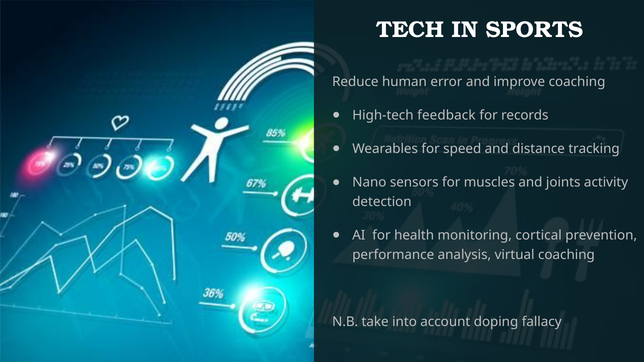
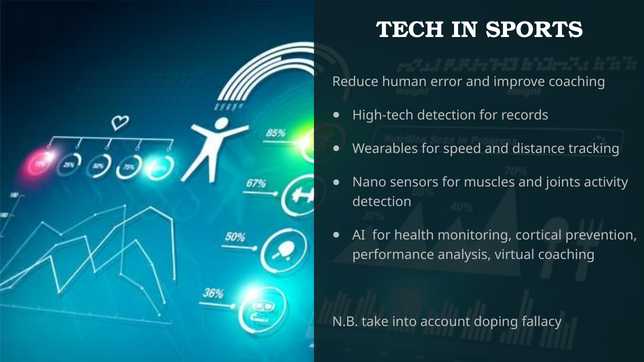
High-tech feedback: feedback -> detection
